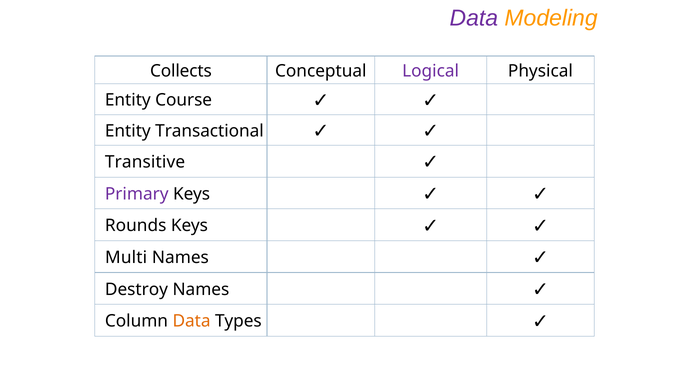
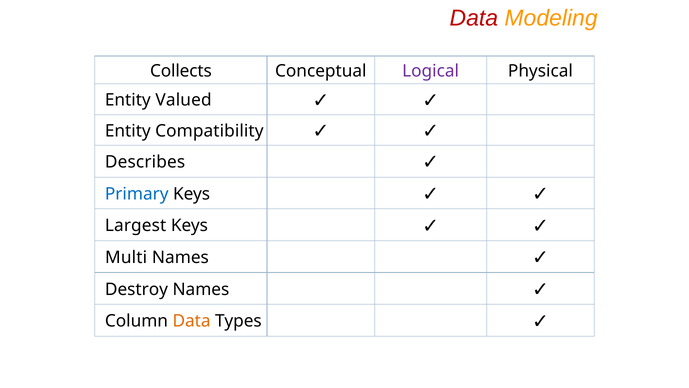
Data at (474, 18) colour: purple -> red
Course: Course -> Valued
Transactional: Transactional -> Compatibility
Transitive: Transitive -> Describes
Primary colour: purple -> blue
Rounds: Rounds -> Largest
